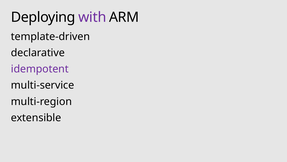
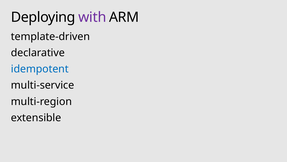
idempotent colour: purple -> blue
